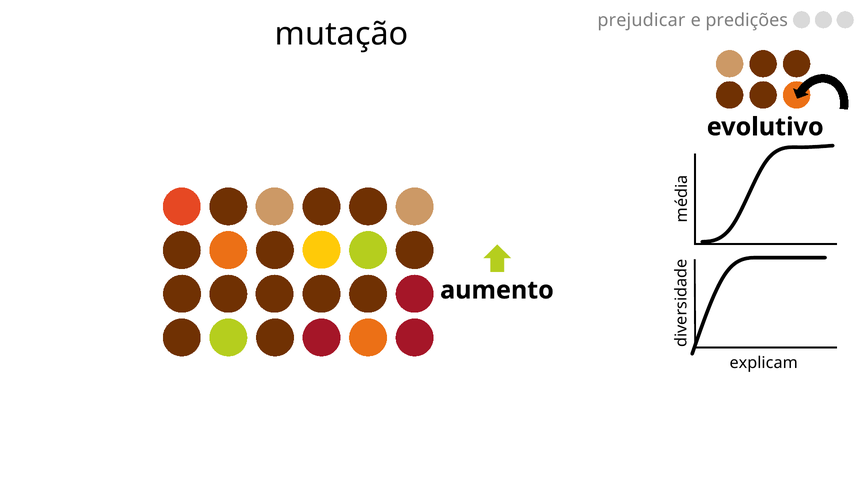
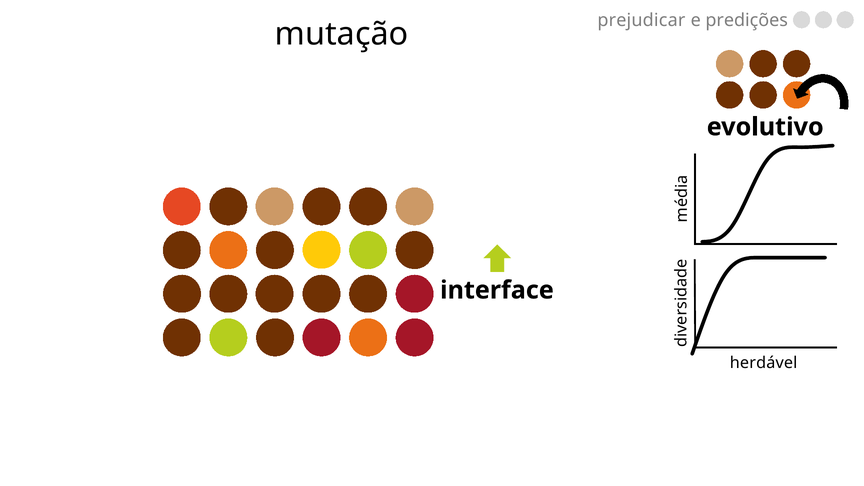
aumento: aumento -> interface
explicam: explicam -> herdável
